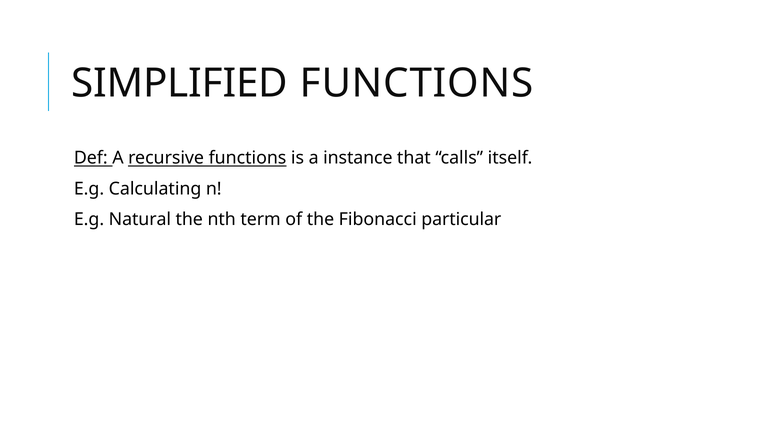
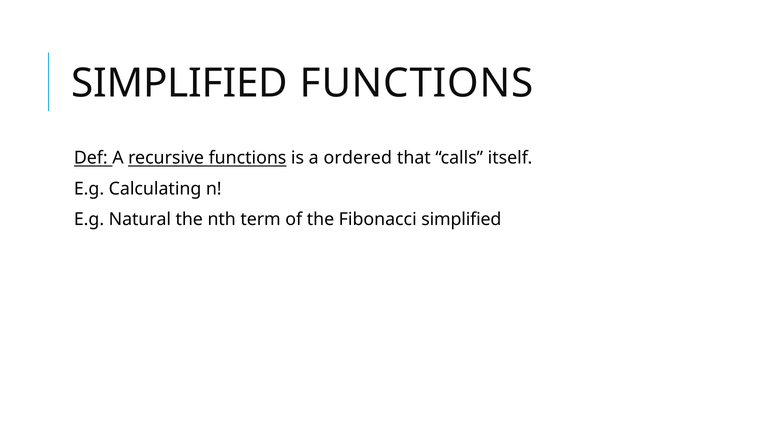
instance: instance -> ordered
Fibonacci particular: particular -> simplified
